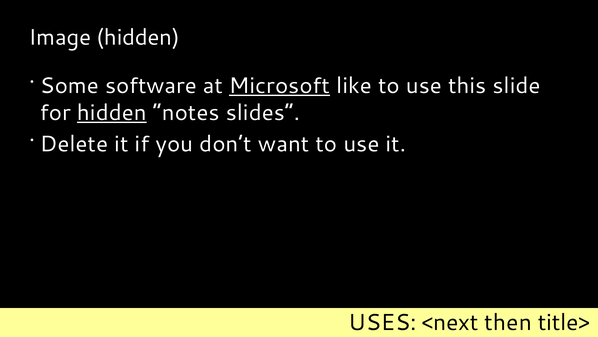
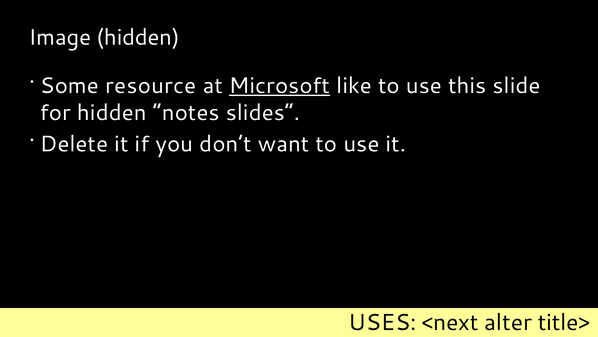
software: software -> resource
hidden at (112, 112) underline: present -> none
then: then -> alter
